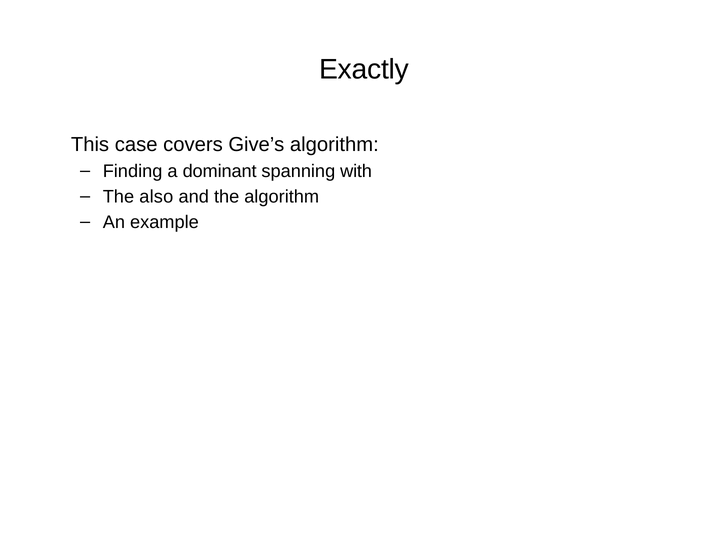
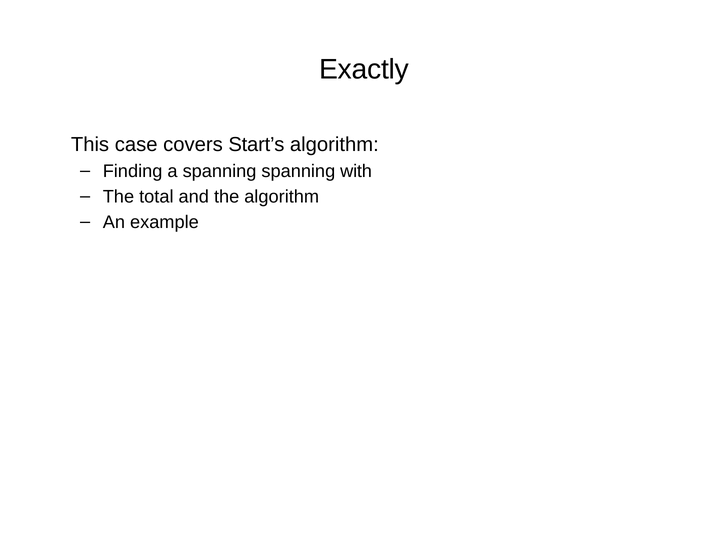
Give’s: Give’s -> Start’s
a dominant: dominant -> spanning
also: also -> total
